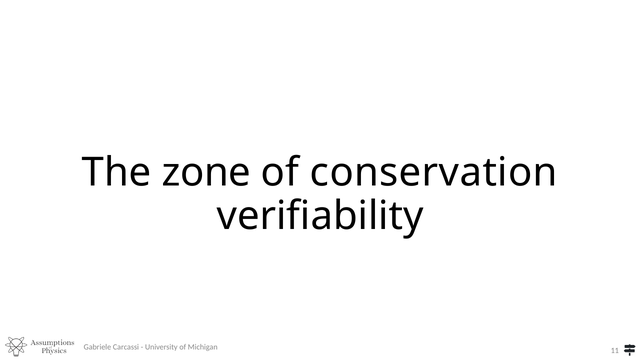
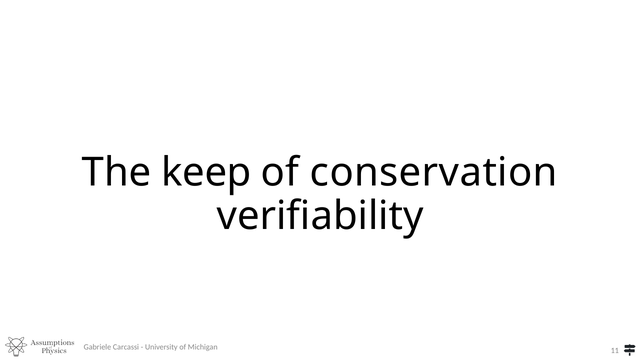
zone: zone -> keep
